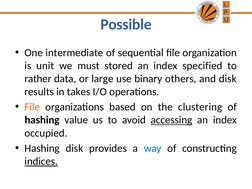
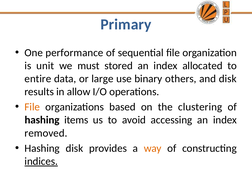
Possible: Possible -> Primary
intermediate: intermediate -> performance
specified: specified -> allocated
rather: rather -> entire
takes: takes -> allow
value: value -> items
accessing underline: present -> none
occupied: occupied -> removed
way colour: blue -> orange
